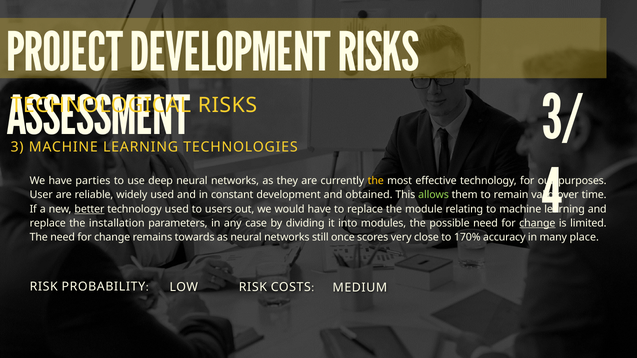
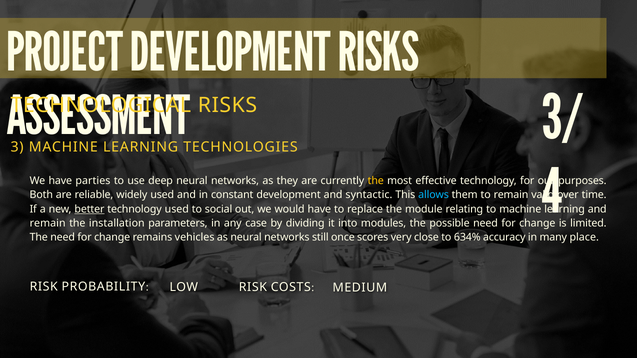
User: User -> Both
obtained: obtained -> syntactic
allows colour: light green -> light blue
users: users -> social
replace at (48, 223): replace -> remain
change at (537, 223) underline: present -> none
towards: towards -> vehicles
170%: 170% -> 634%
